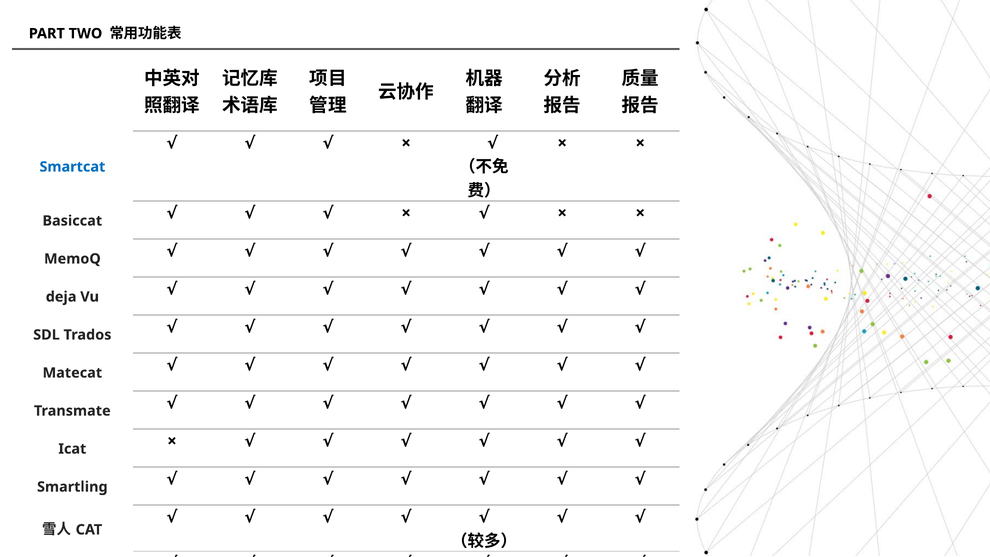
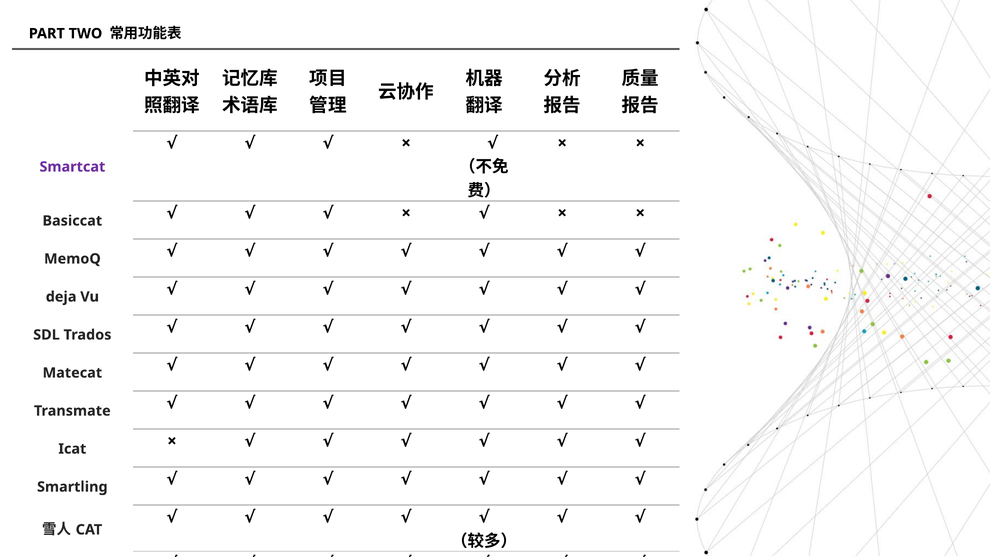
Smartcat colour: blue -> purple
